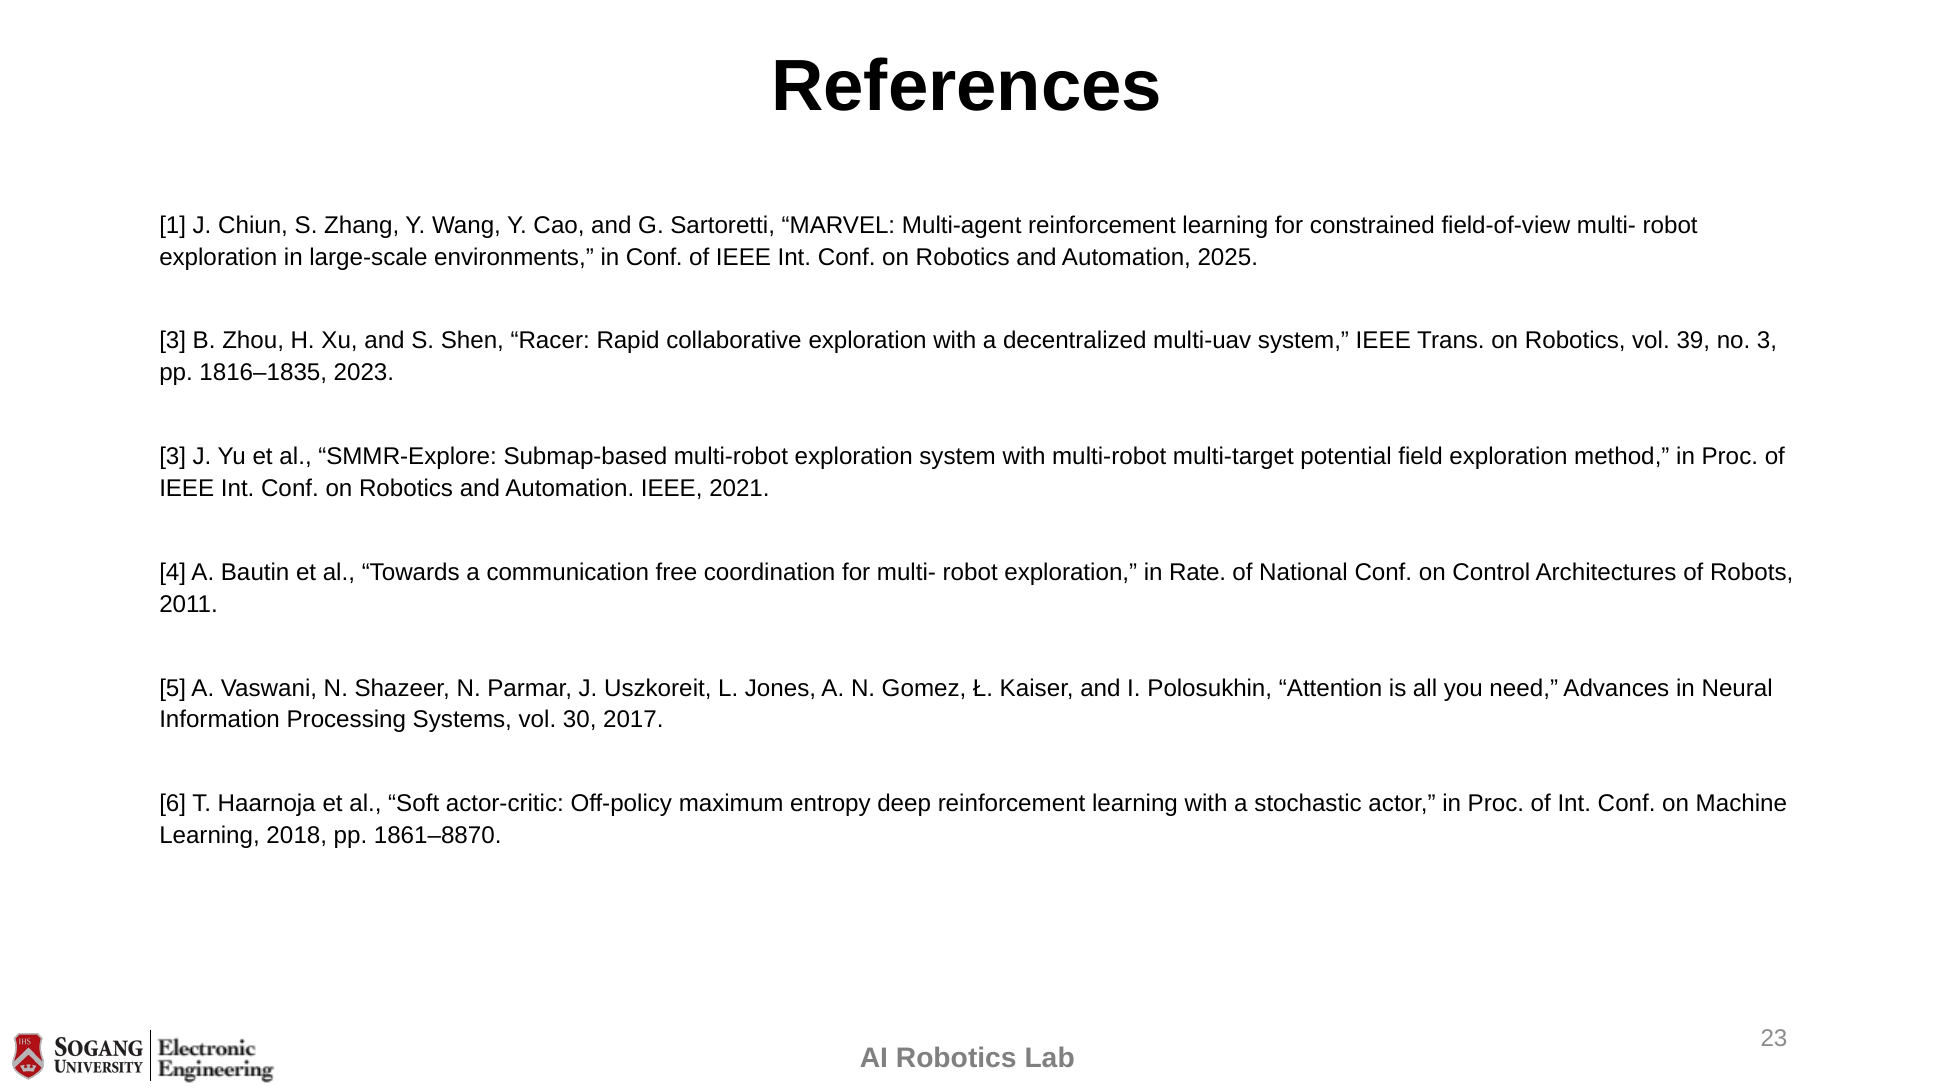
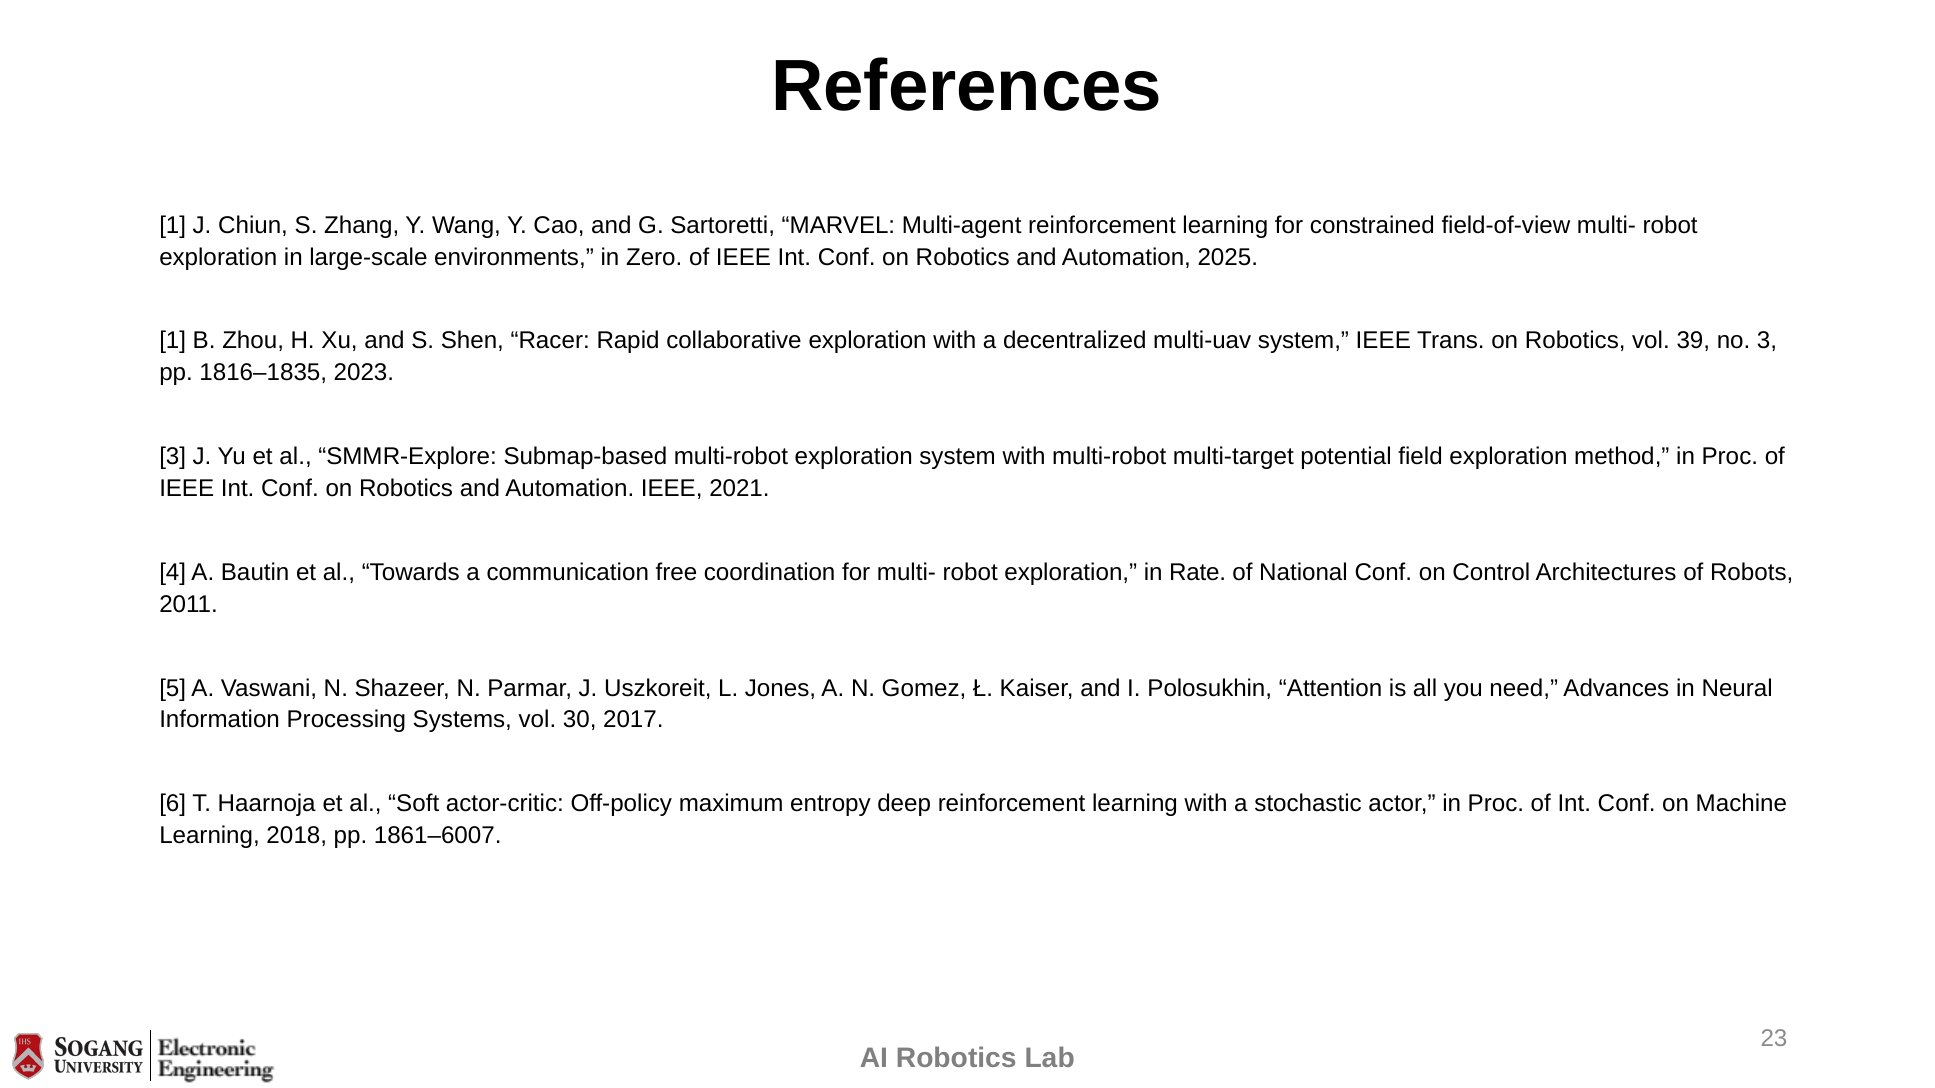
in Conf: Conf -> Zero
3 at (173, 341): 3 -> 1
1861–8870: 1861–8870 -> 1861–6007
